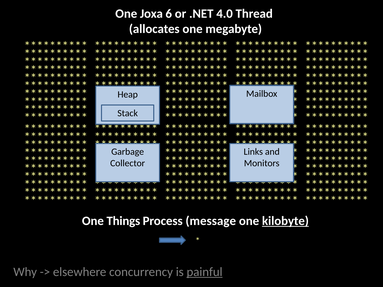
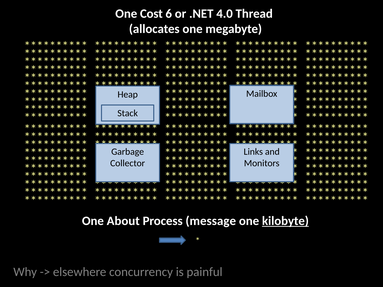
Joxa: Joxa -> Cost
Things: Things -> About
painful underline: present -> none
